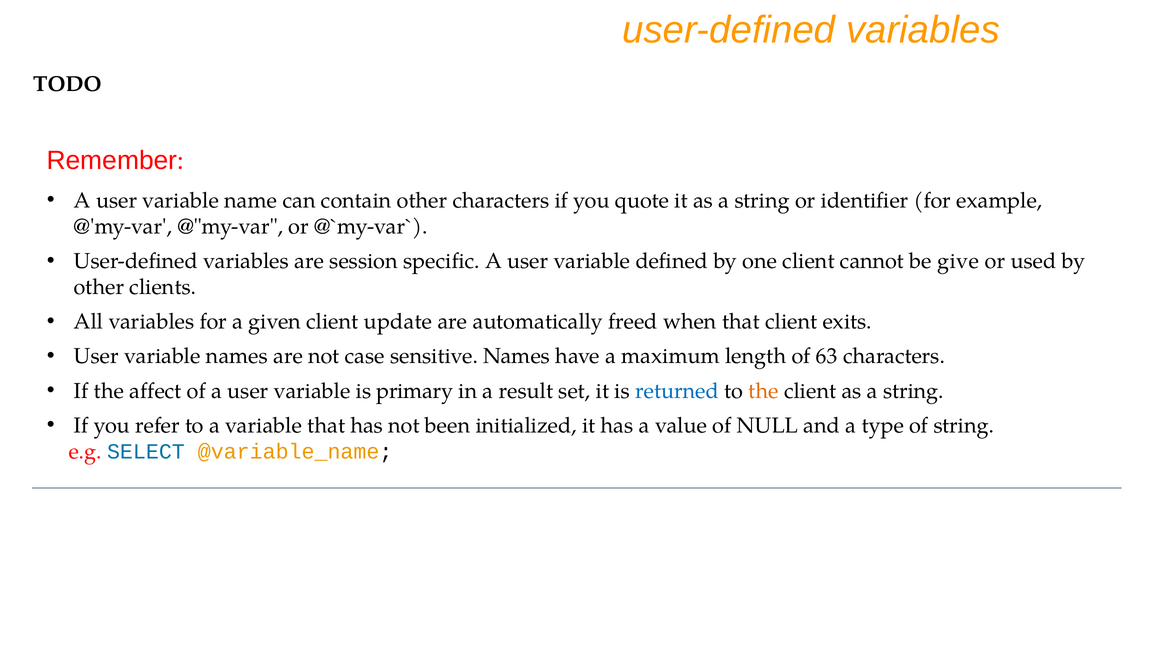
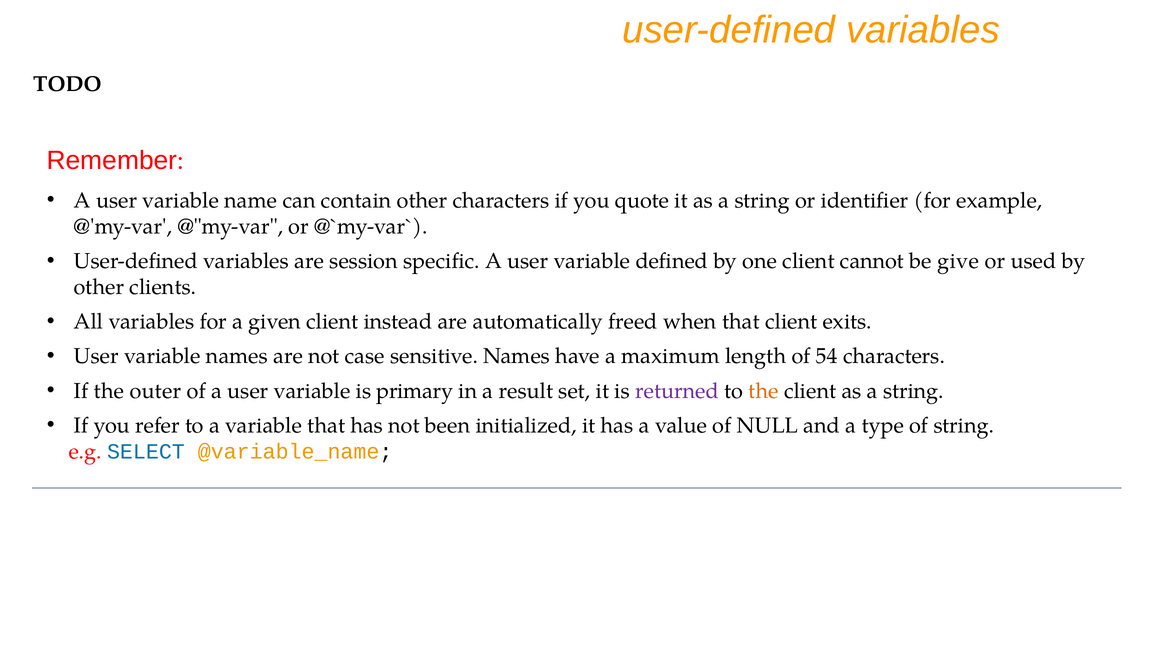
update: update -> instead
63: 63 -> 54
affect: affect -> outer
returned colour: blue -> purple
